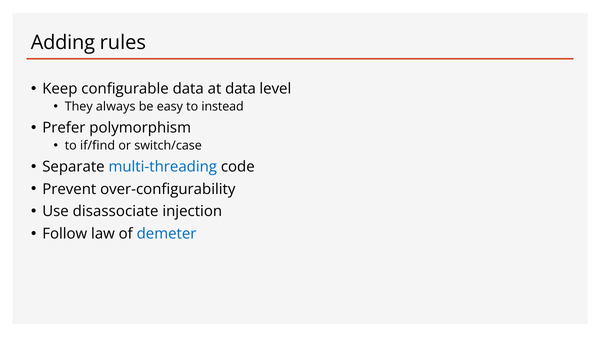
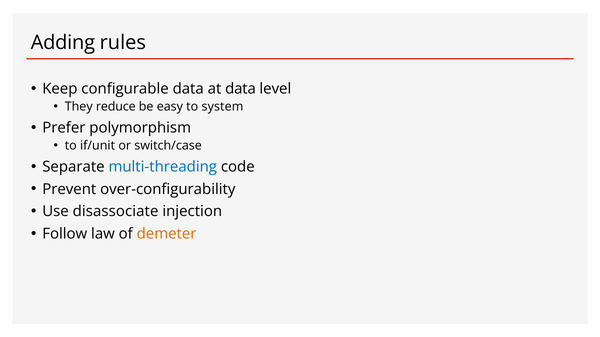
always: always -> reduce
instead: instead -> system
if/find: if/find -> if/unit
demeter colour: blue -> orange
